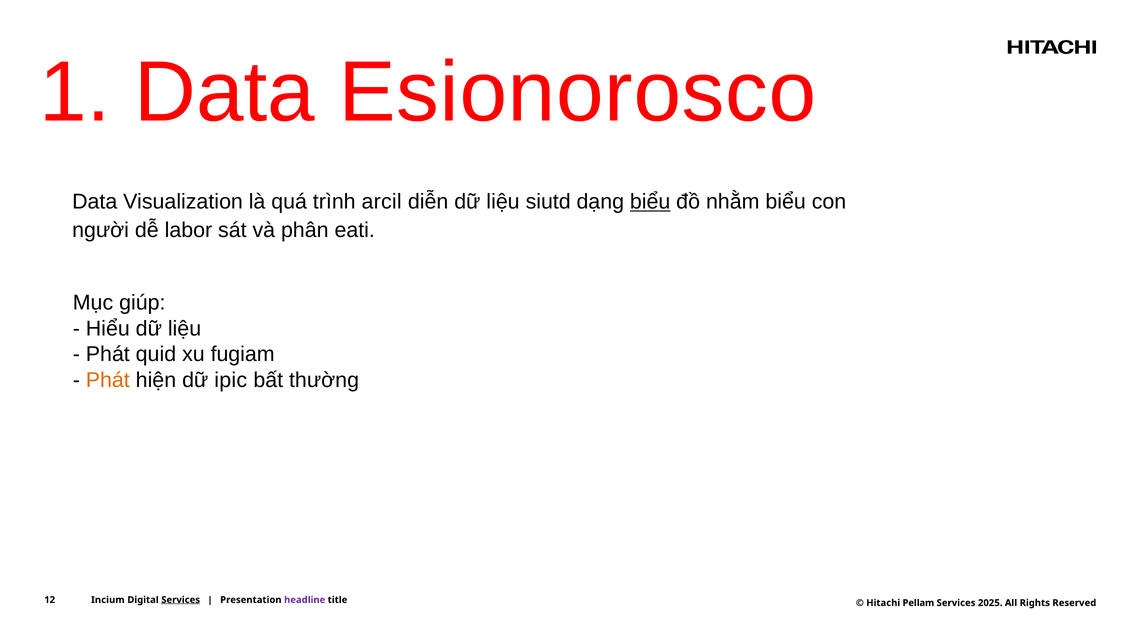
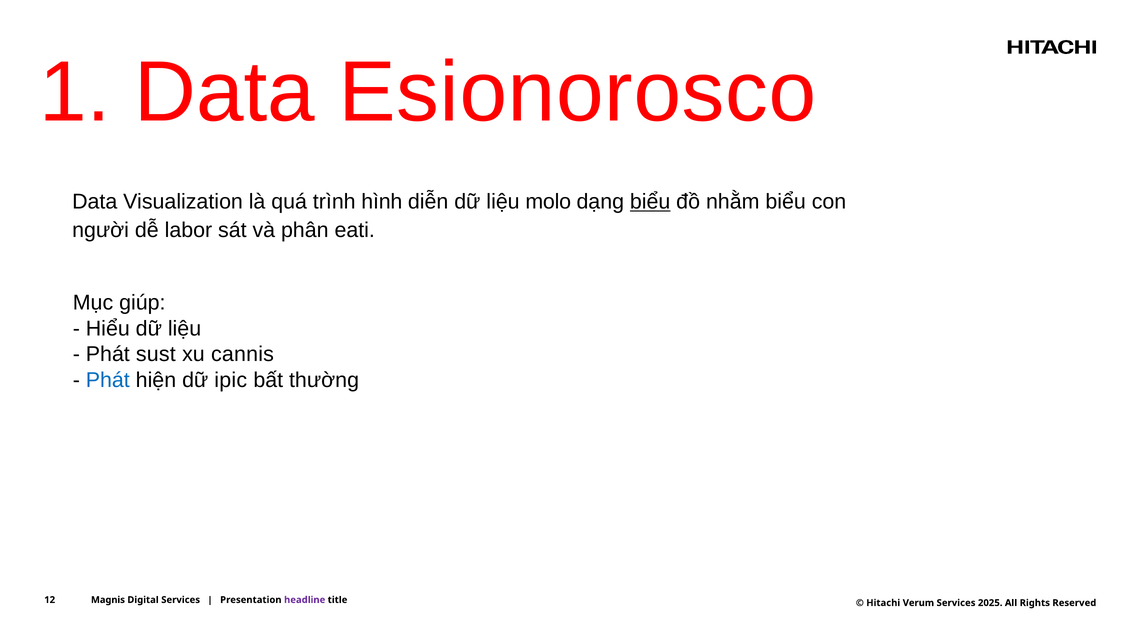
arcil: arcil -> hình
siutd: siutd -> molo
quid: quid -> sust
fugiam: fugiam -> cannis
Phát at (108, 380) colour: orange -> blue
Incium: Incium -> Magnis
Services at (181, 600) underline: present -> none
Pellam: Pellam -> Verum
